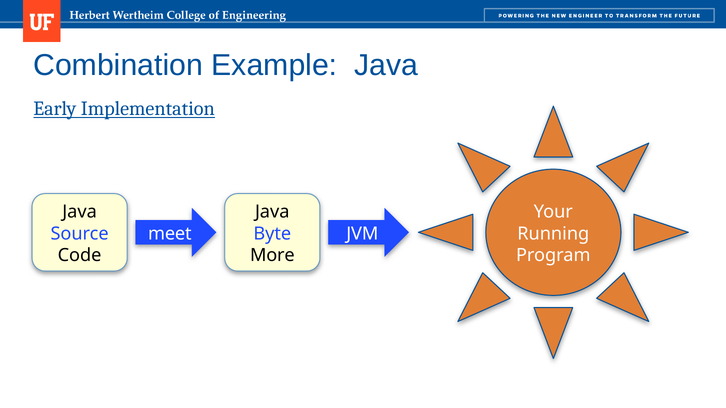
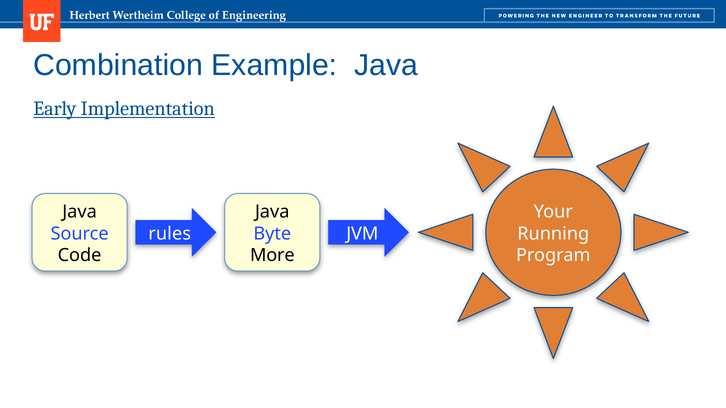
meet: meet -> rules
